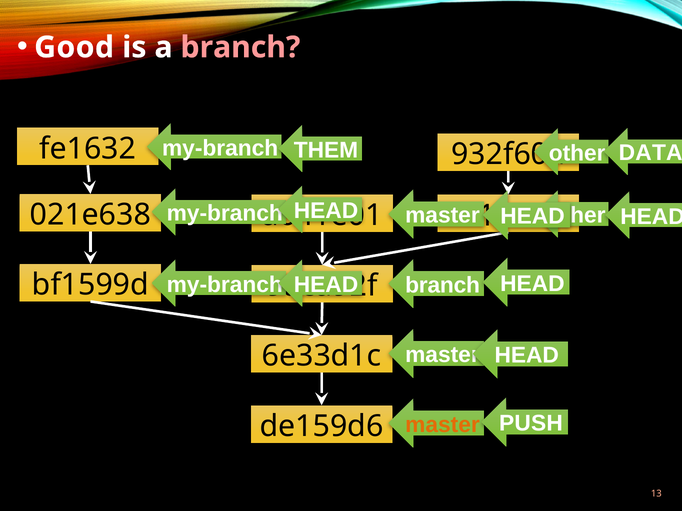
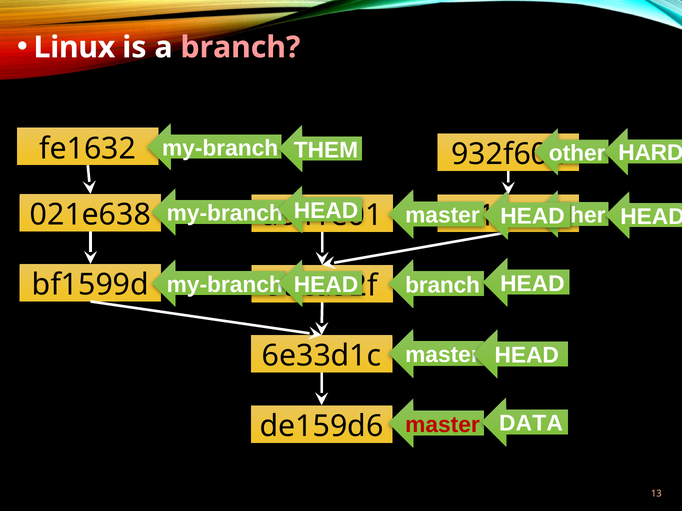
Good: Good -> Linux
DATA: DATA -> HARD
PUSH: PUSH -> DATA
master at (442, 425) colour: orange -> red
